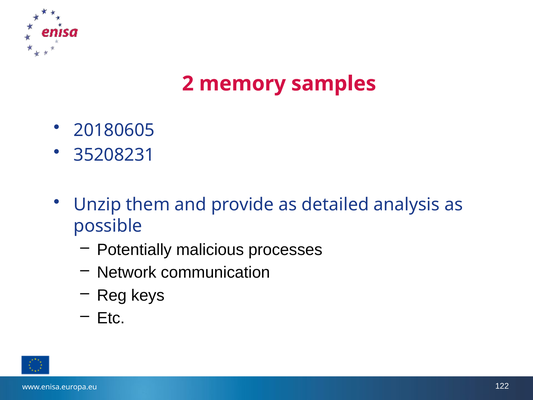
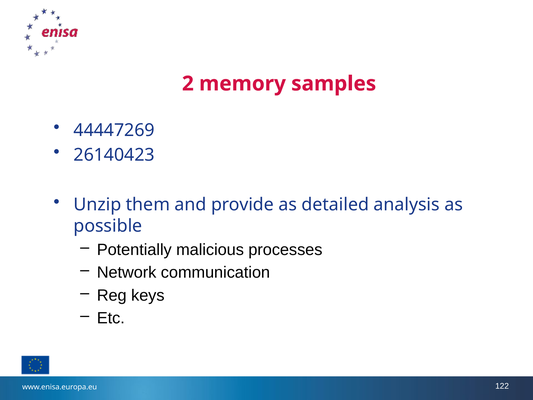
20180605: 20180605 -> 44447269
35208231: 35208231 -> 26140423
